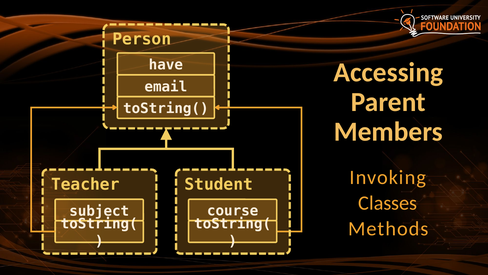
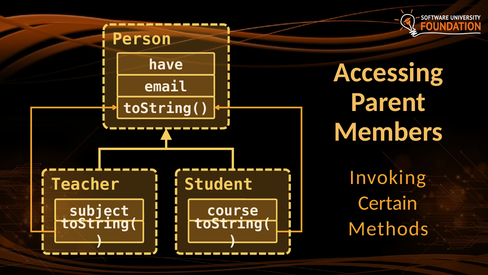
Classes: Classes -> Certain
